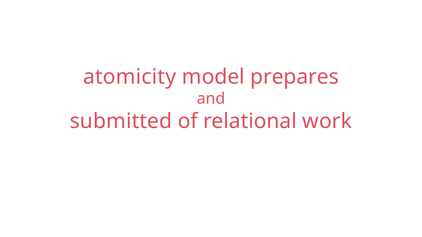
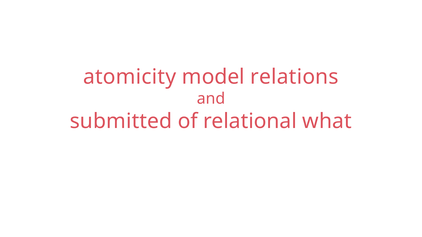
prepares: prepares -> relations
work: work -> what
